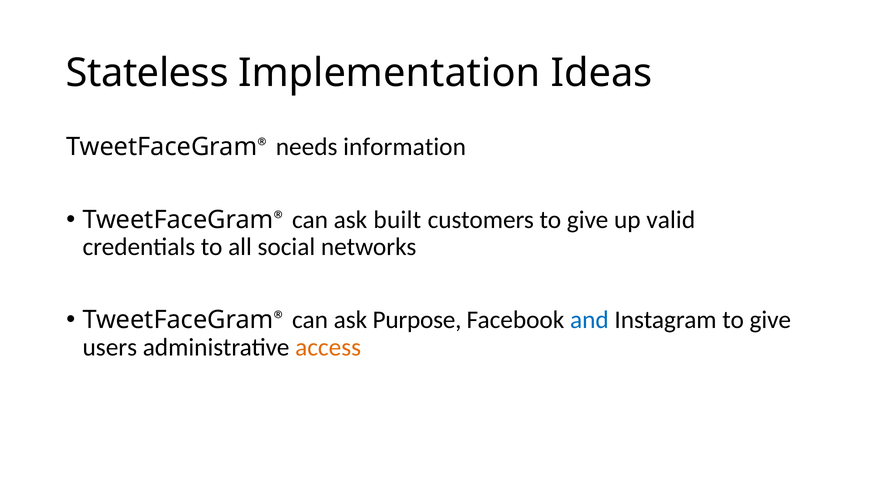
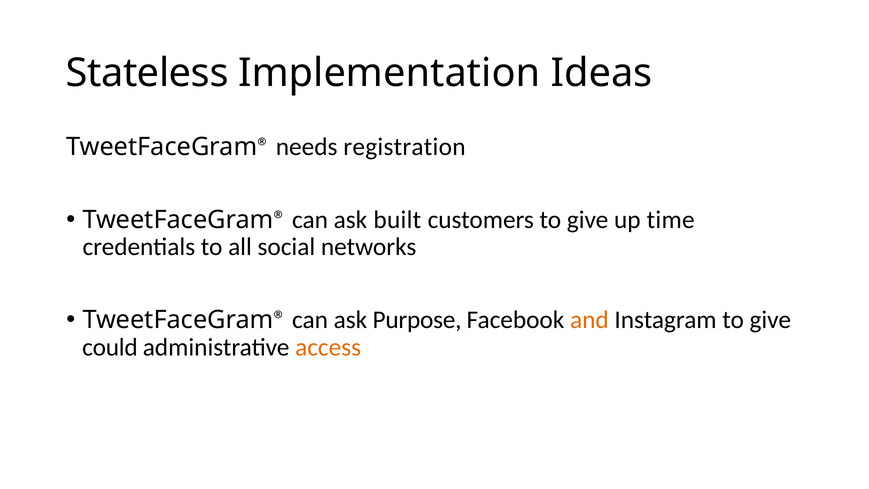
information: information -> registration
valid: valid -> time
and colour: blue -> orange
users: users -> could
